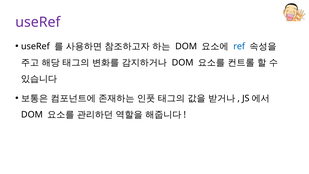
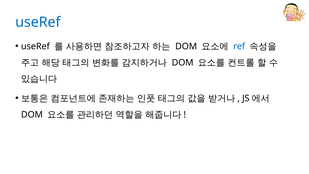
useRef at (38, 22) colour: purple -> blue
